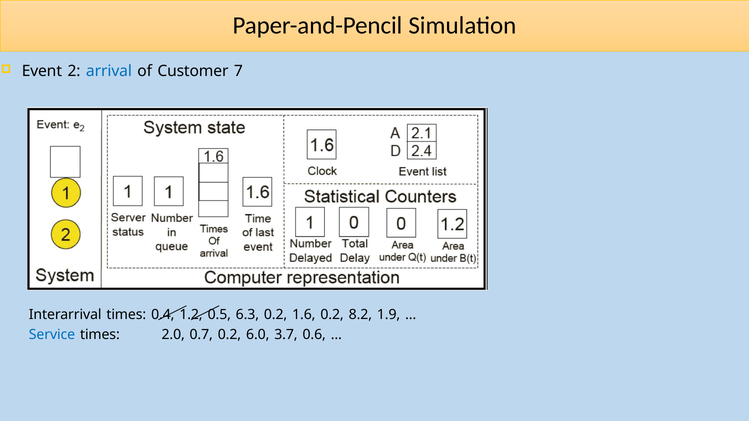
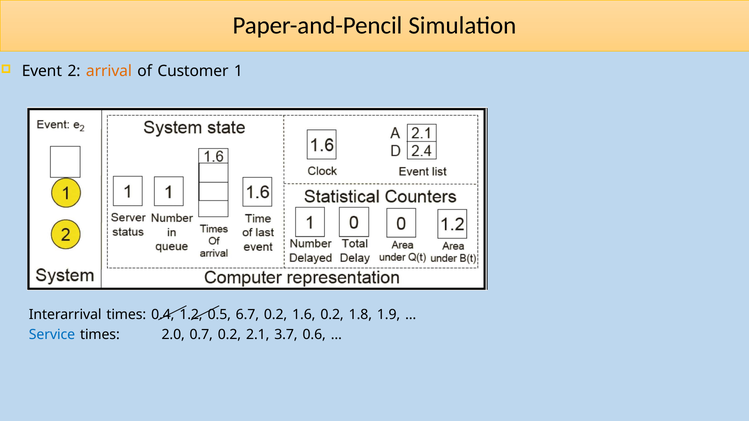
arrival colour: blue -> orange
7: 7 -> 1
6.3: 6.3 -> 6.7
8.2: 8.2 -> 1.8
6.0: 6.0 -> 2.1
